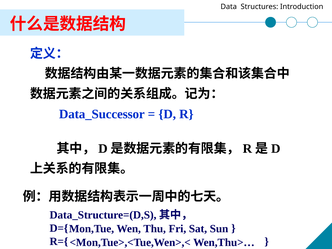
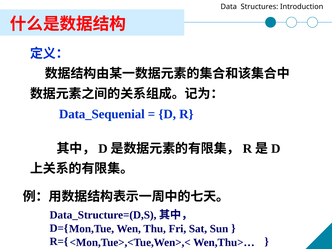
Data_Successor: Data_Successor -> Data_Sequenial
